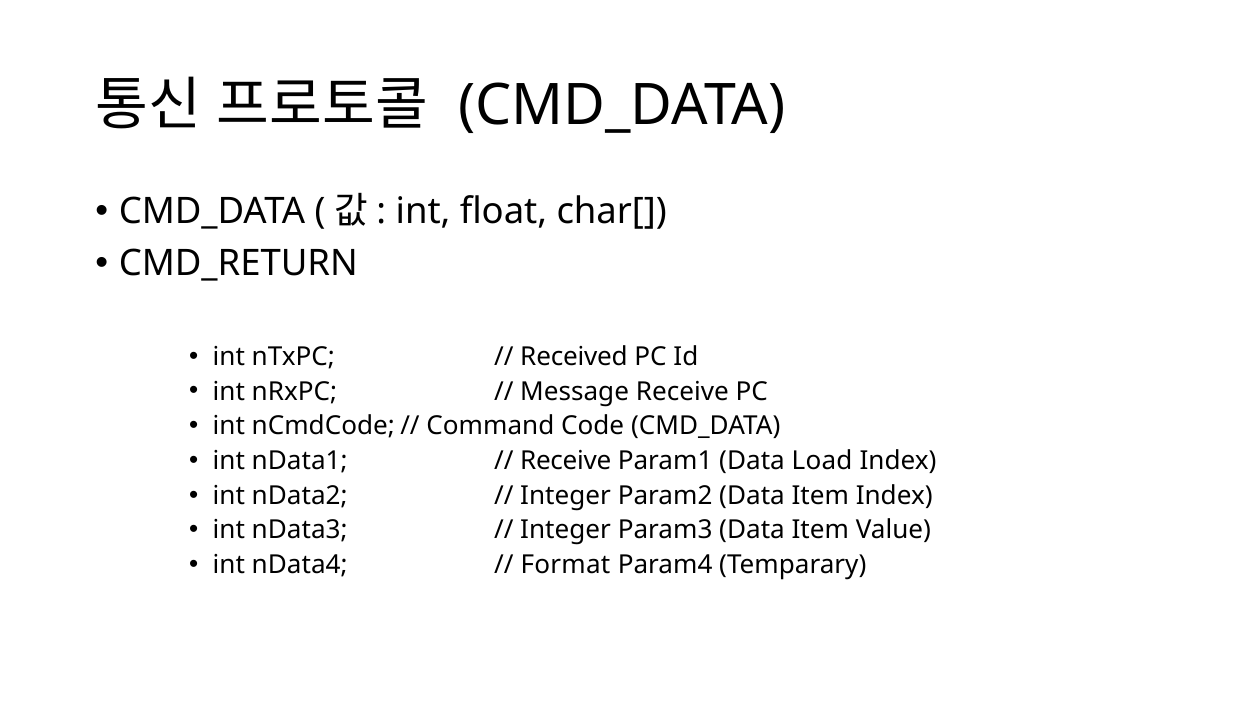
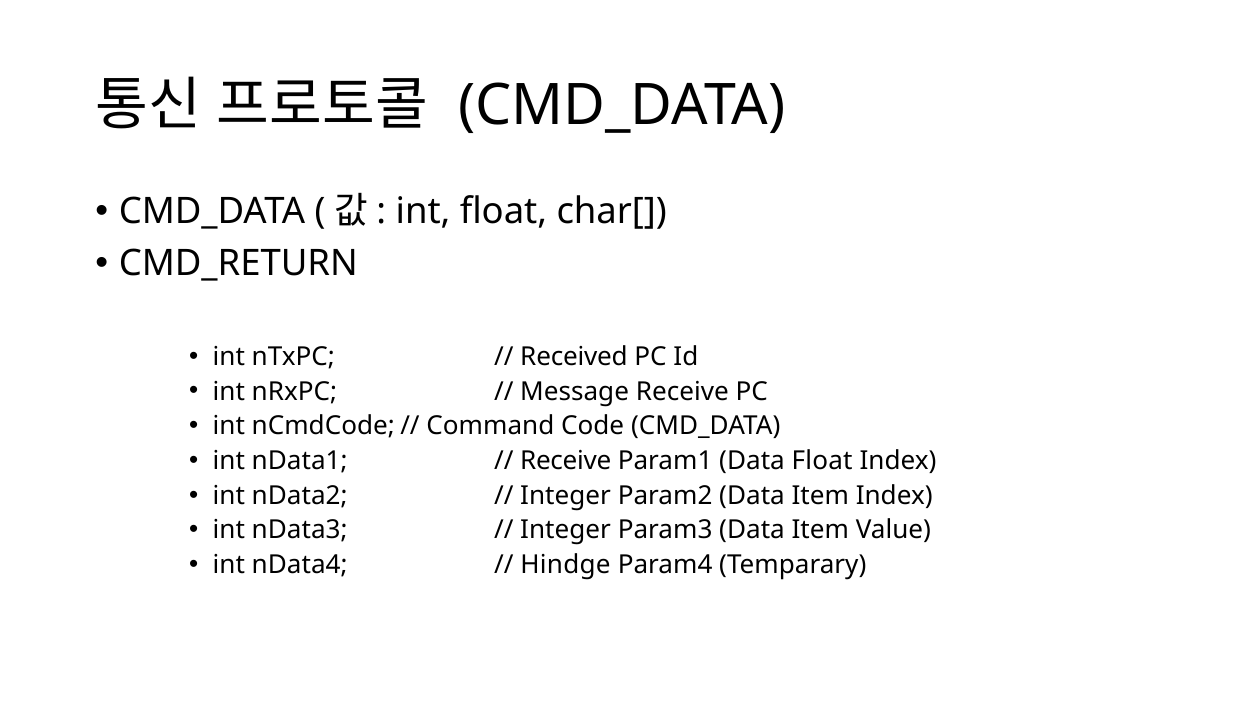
Data Load: Load -> Float
Format: Format -> Hindge
